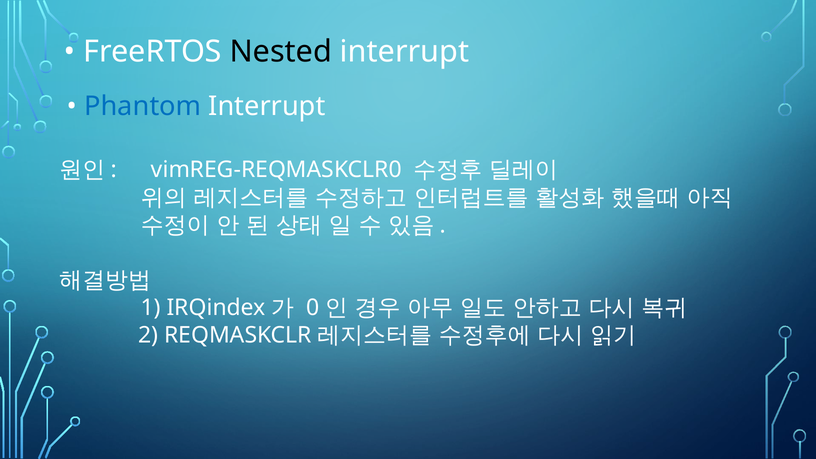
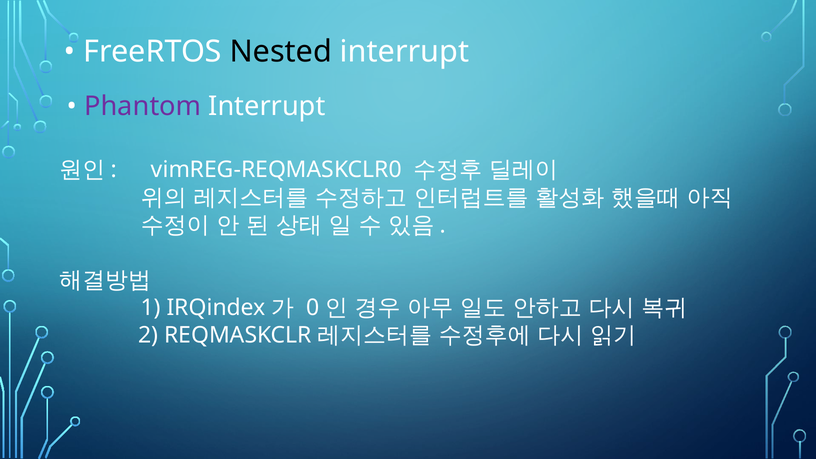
Phantom colour: blue -> purple
